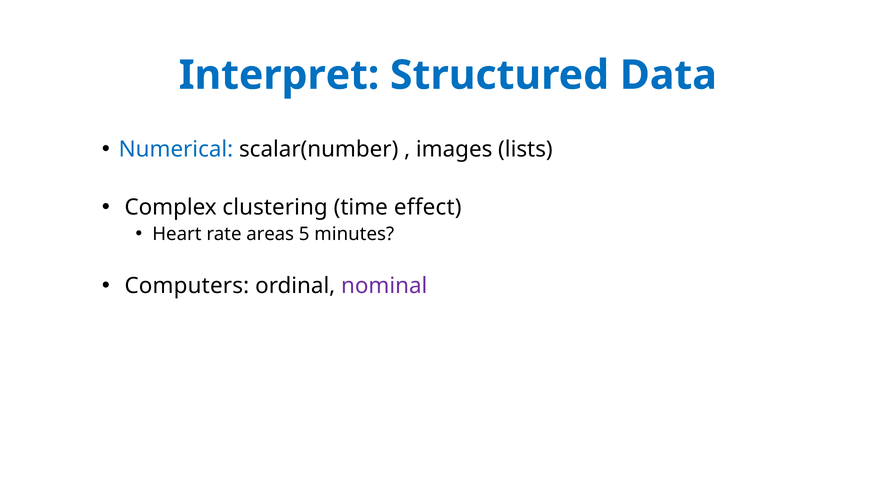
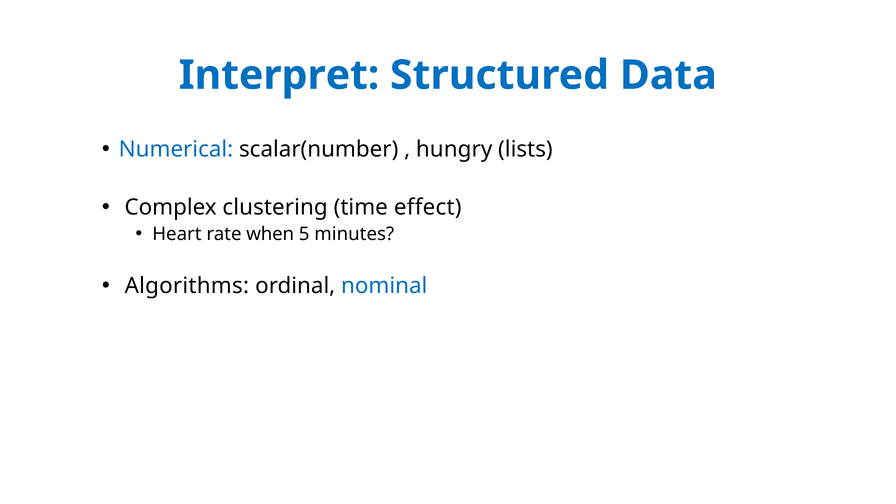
images: images -> hungry
areas: areas -> when
Computers: Computers -> Algorithms
nominal colour: purple -> blue
